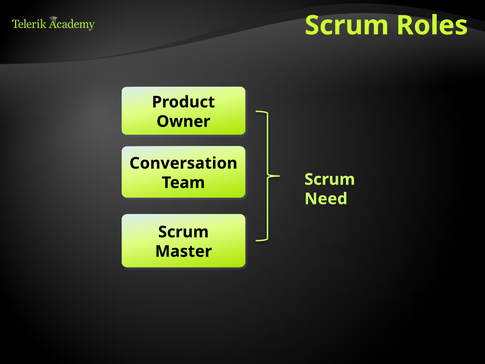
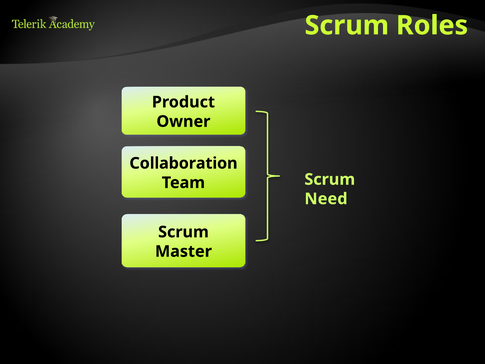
Conversation: Conversation -> Collaboration
